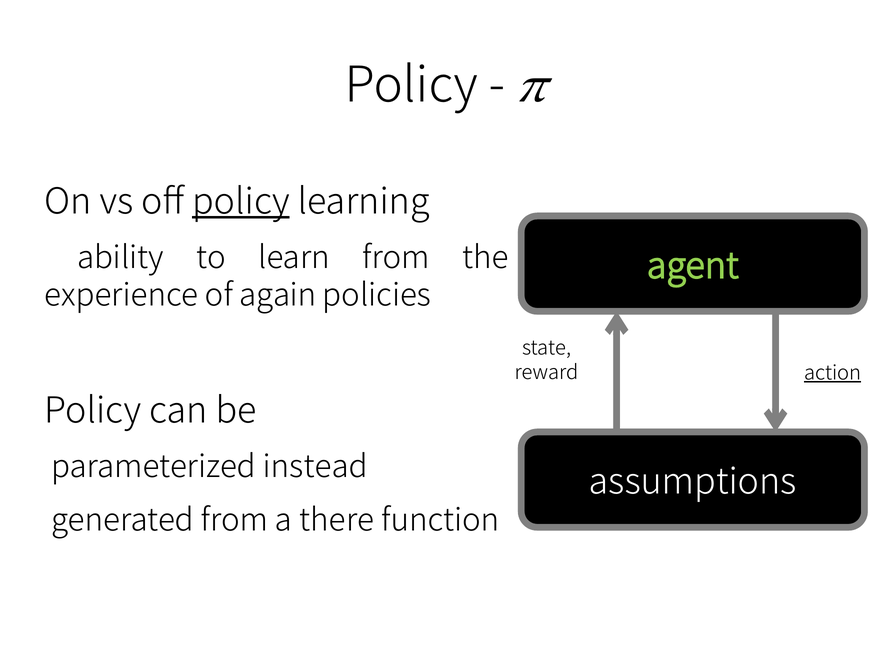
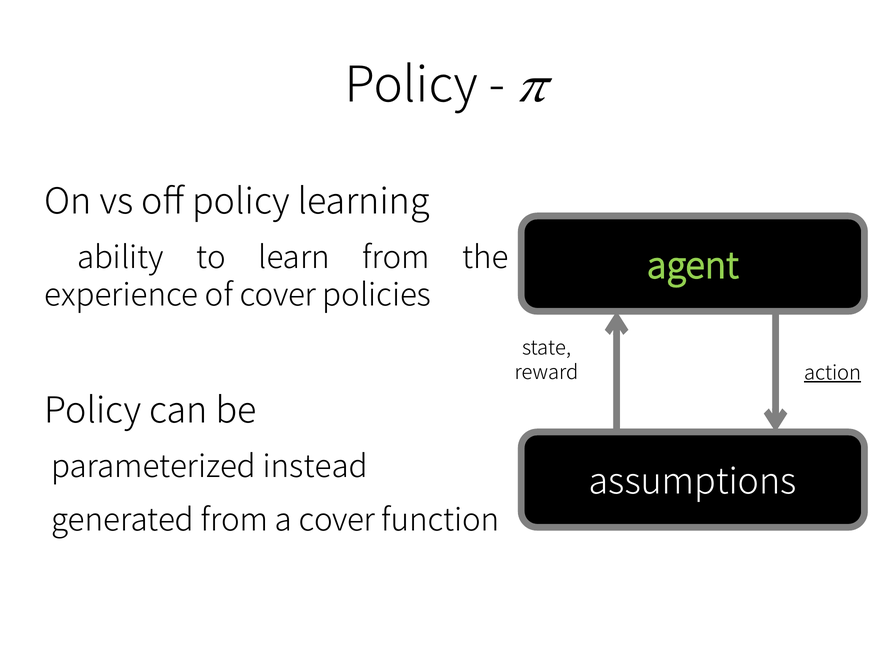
policy at (241, 202) underline: present -> none
of again: again -> cover
a there: there -> cover
